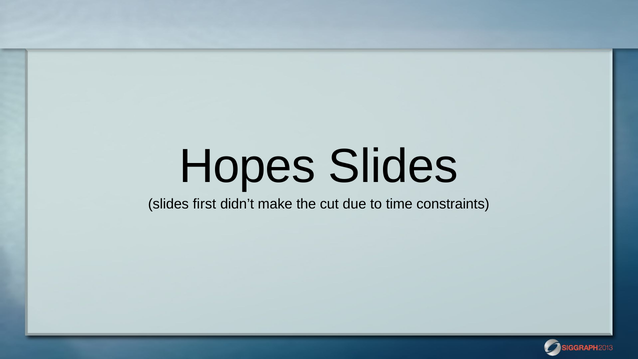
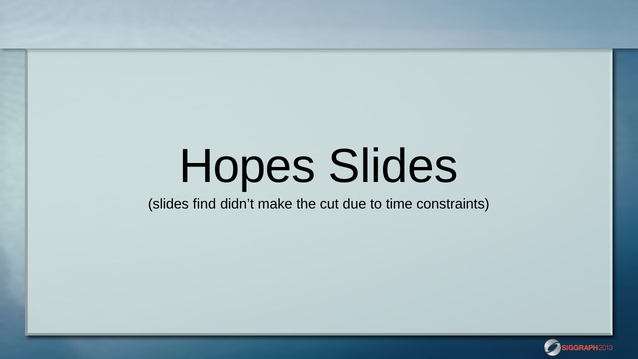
first: first -> find
